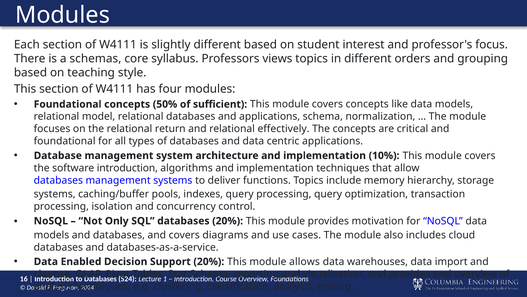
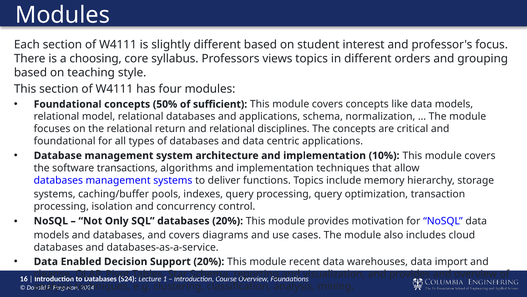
schemas: schemas -> choosing
effectively: effectively -> disciplines
software introduction: introduction -> transactions
allows: allows -> recent
